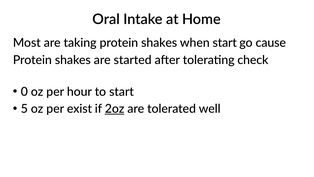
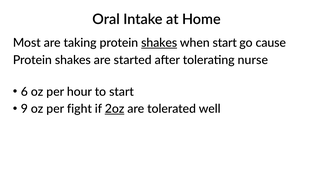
shakes at (159, 43) underline: none -> present
check: check -> nurse
0: 0 -> 6
5: 5 -> 9
exist: exist -> fight
